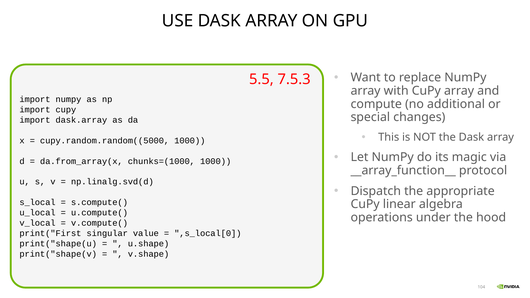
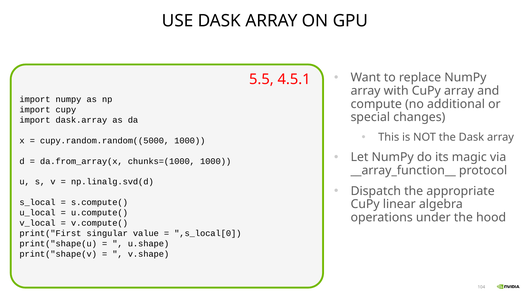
7.5.3: 7.5.3 -> 4.5.1
